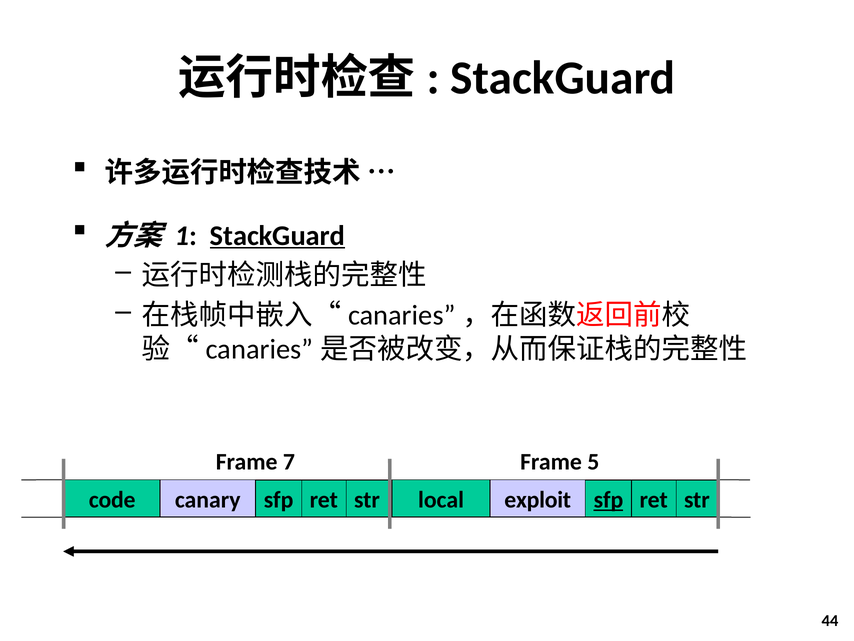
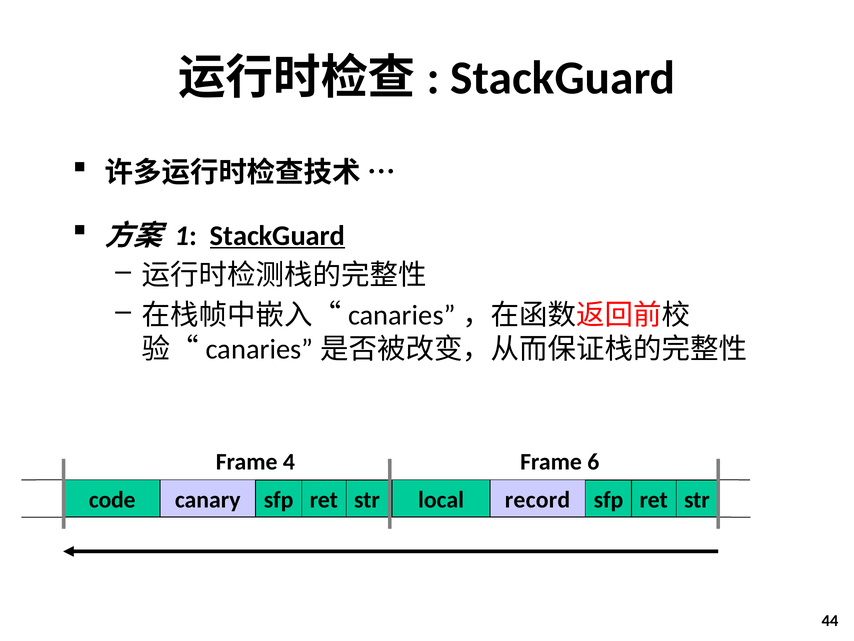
7: 7 -> 4
5: 5 -> 6
sfp at (608, 500) underline: present -> none
exploit: exploit -> record
